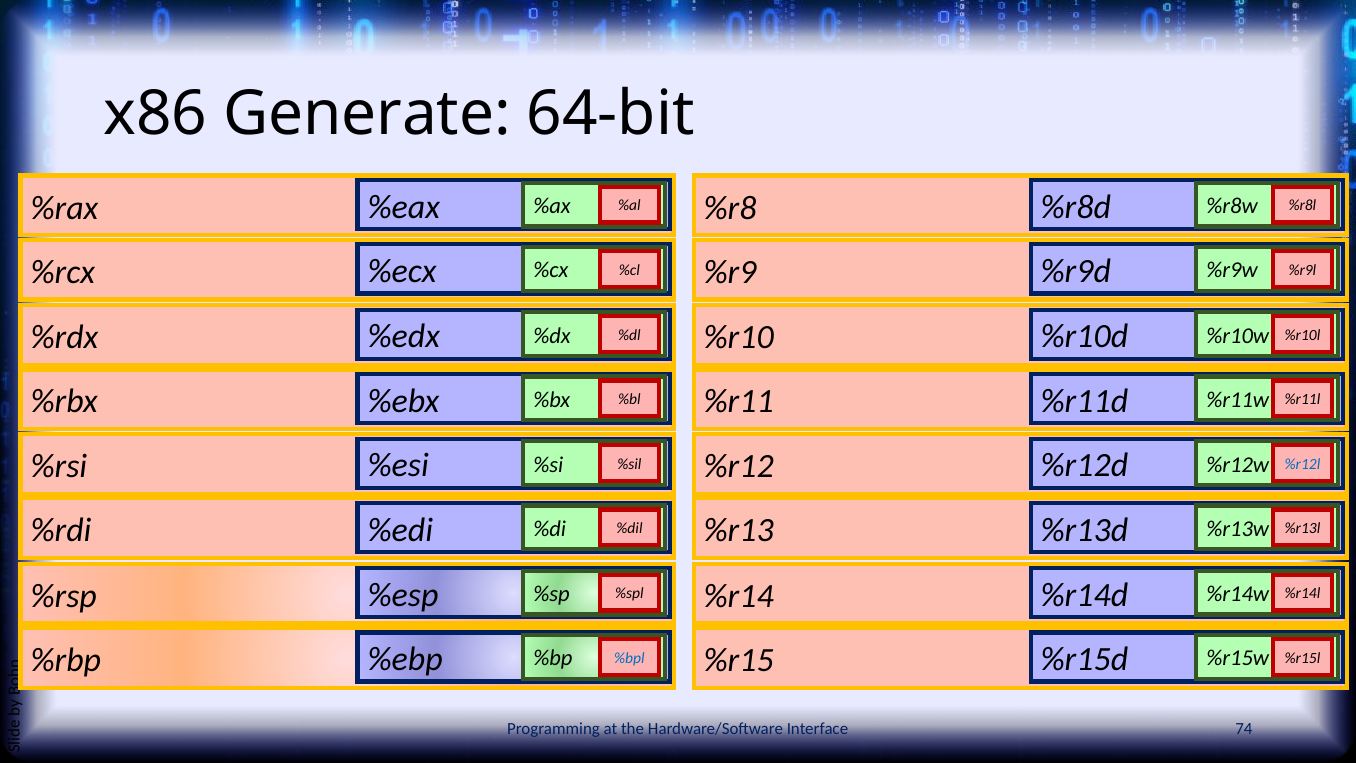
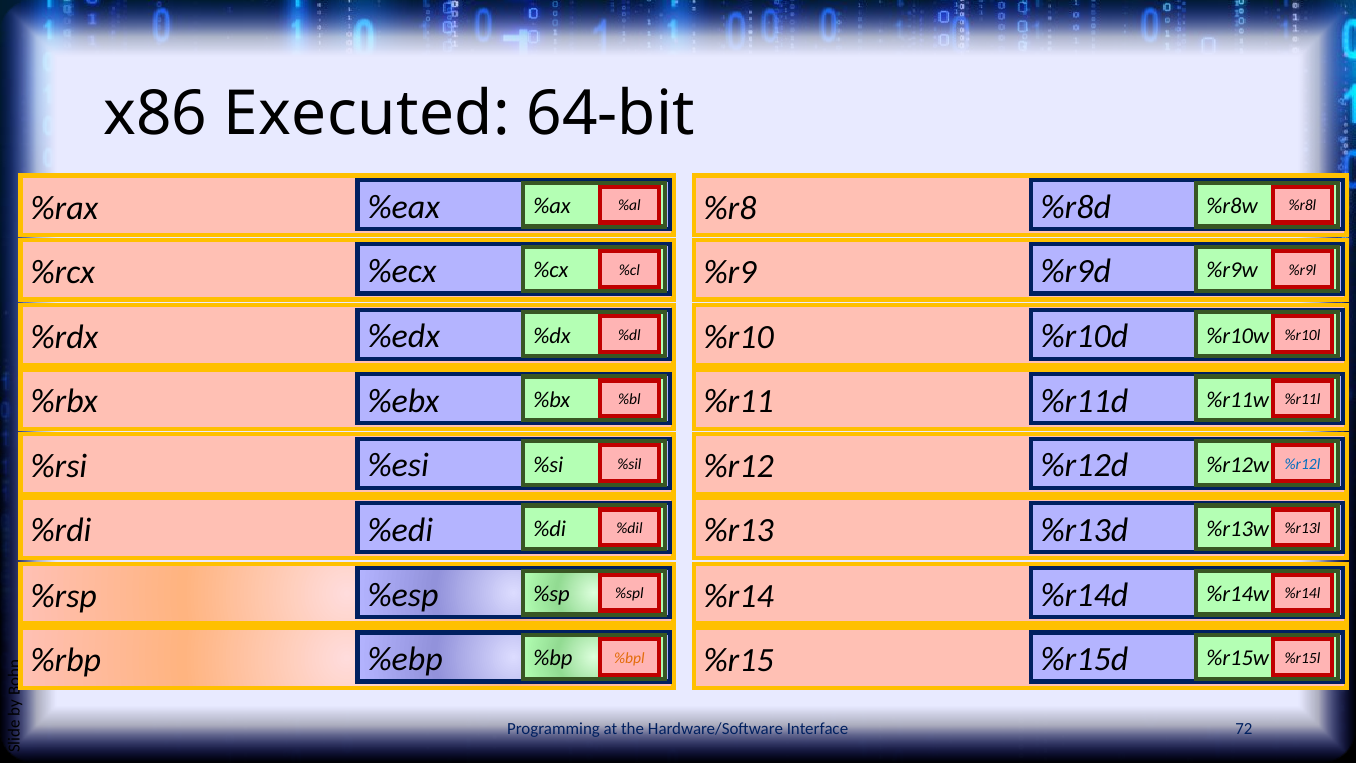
Generate: Generate -> Executed
%bpl colour: blue -> orange
74: 74 -> 72
